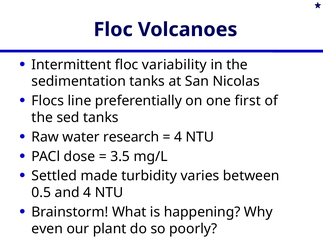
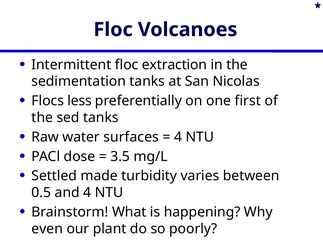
variability: variability -> extraction
line: line -> less
research: research -> surfaces
